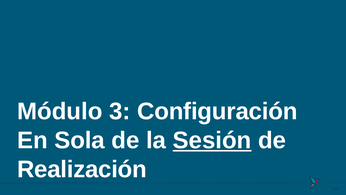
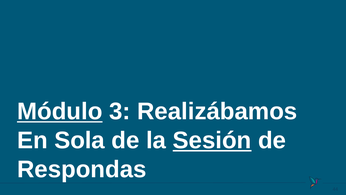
Módulo underline: none -> present
Configuración: Configuración -> Realizábamos
Realización: Realización -> Respondas
